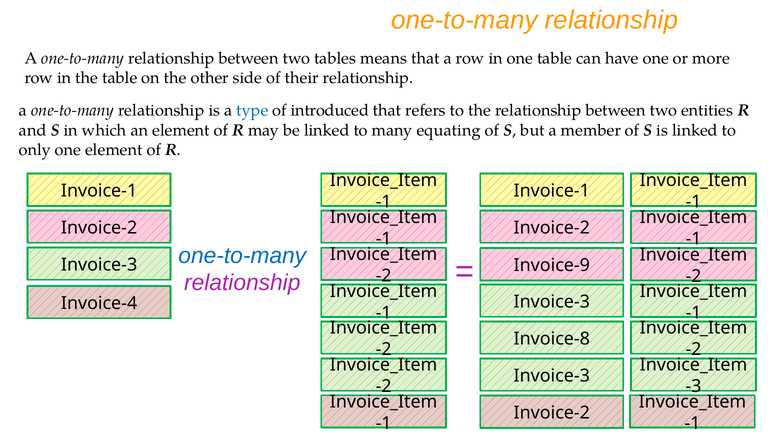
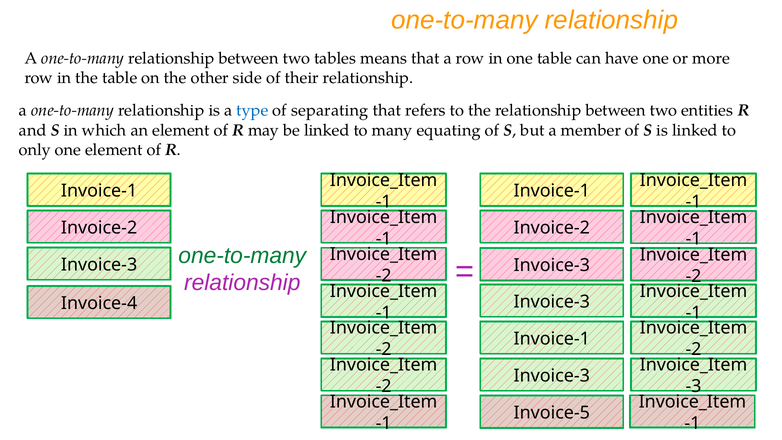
introduced: introduced -> separating
one-to-many at (242, 255) colour: blue -> green
Invoice-9 at (552, 265): Invoice-9 -> Invoice-3
Invoice-8 at (552, 339): Invoice-8 -> Invoice-1
Invoice-2 at (552, 413): Invoice-2 -> Invoice-5
